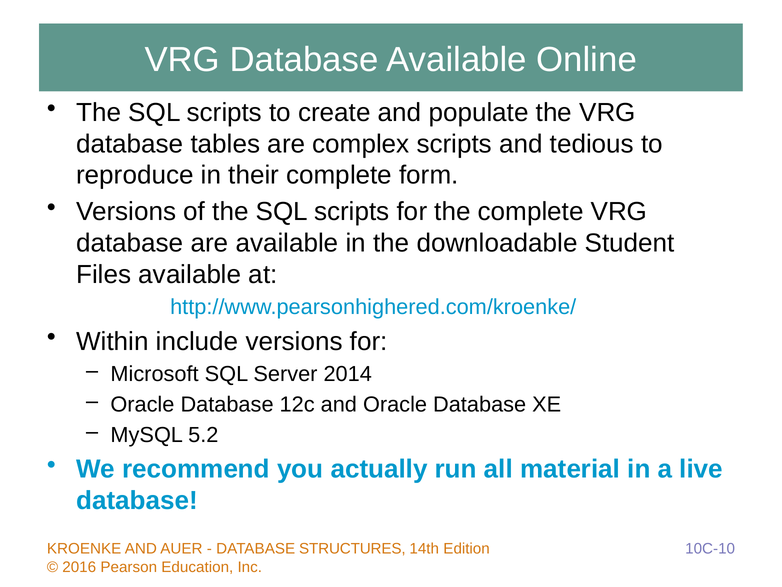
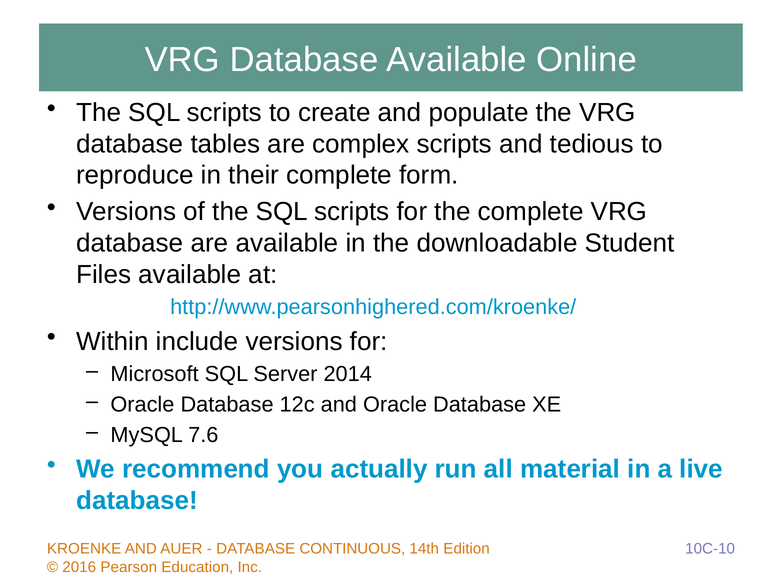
5.2: 5.2 -> 7.6
STRUCTURES: STRUCTURES -> CONTINUOUS
